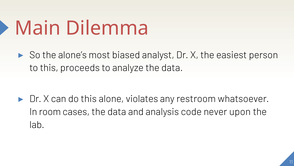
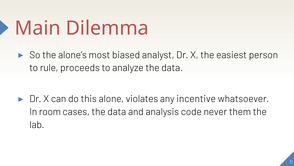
to this: this -> rule
restroom: restroom -> incentive
upon: upon -> them
